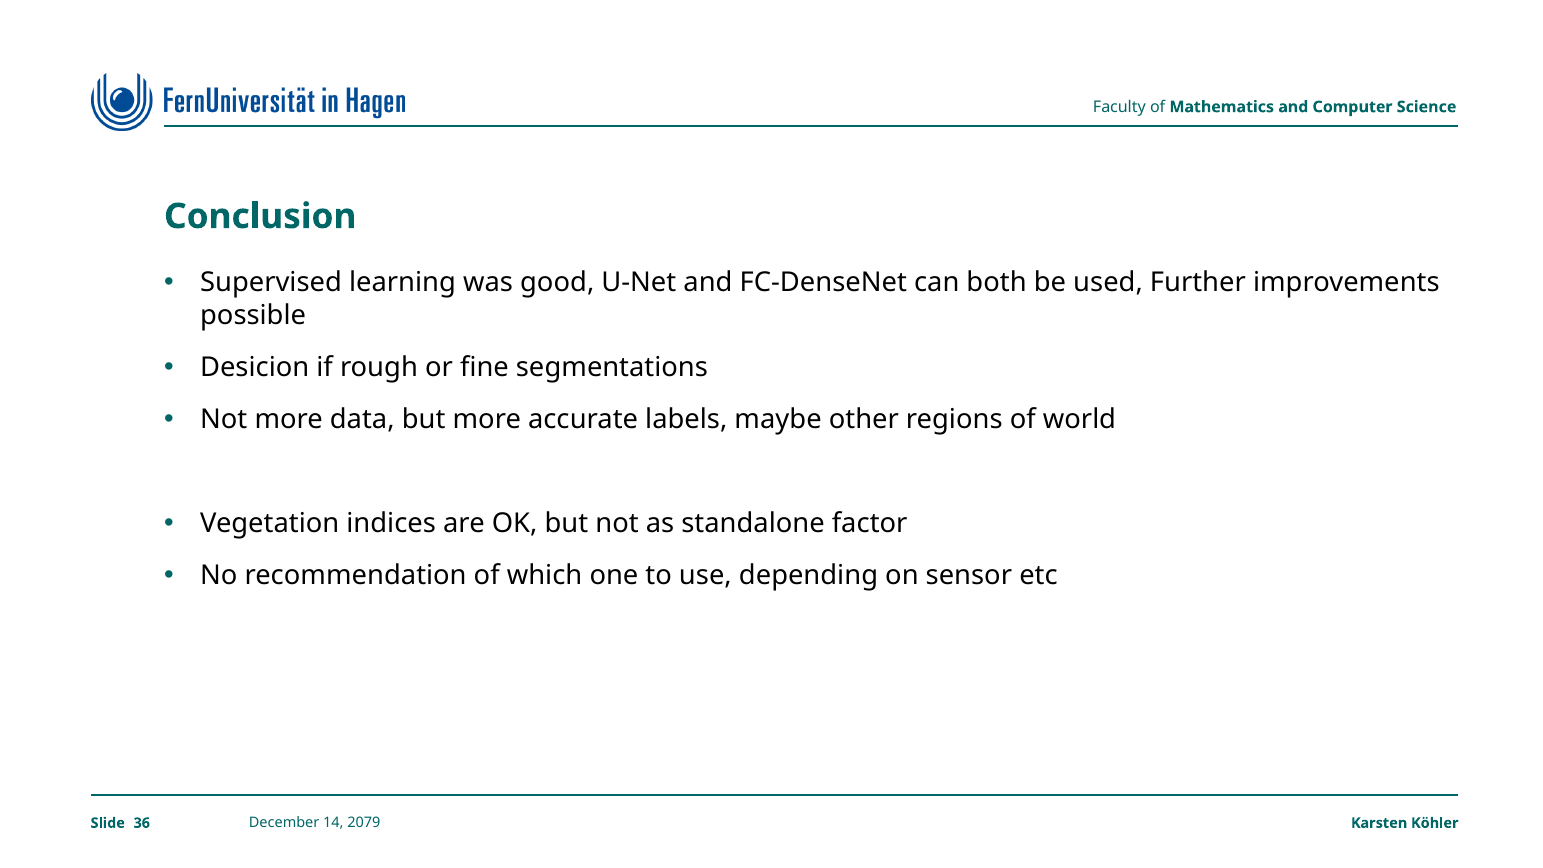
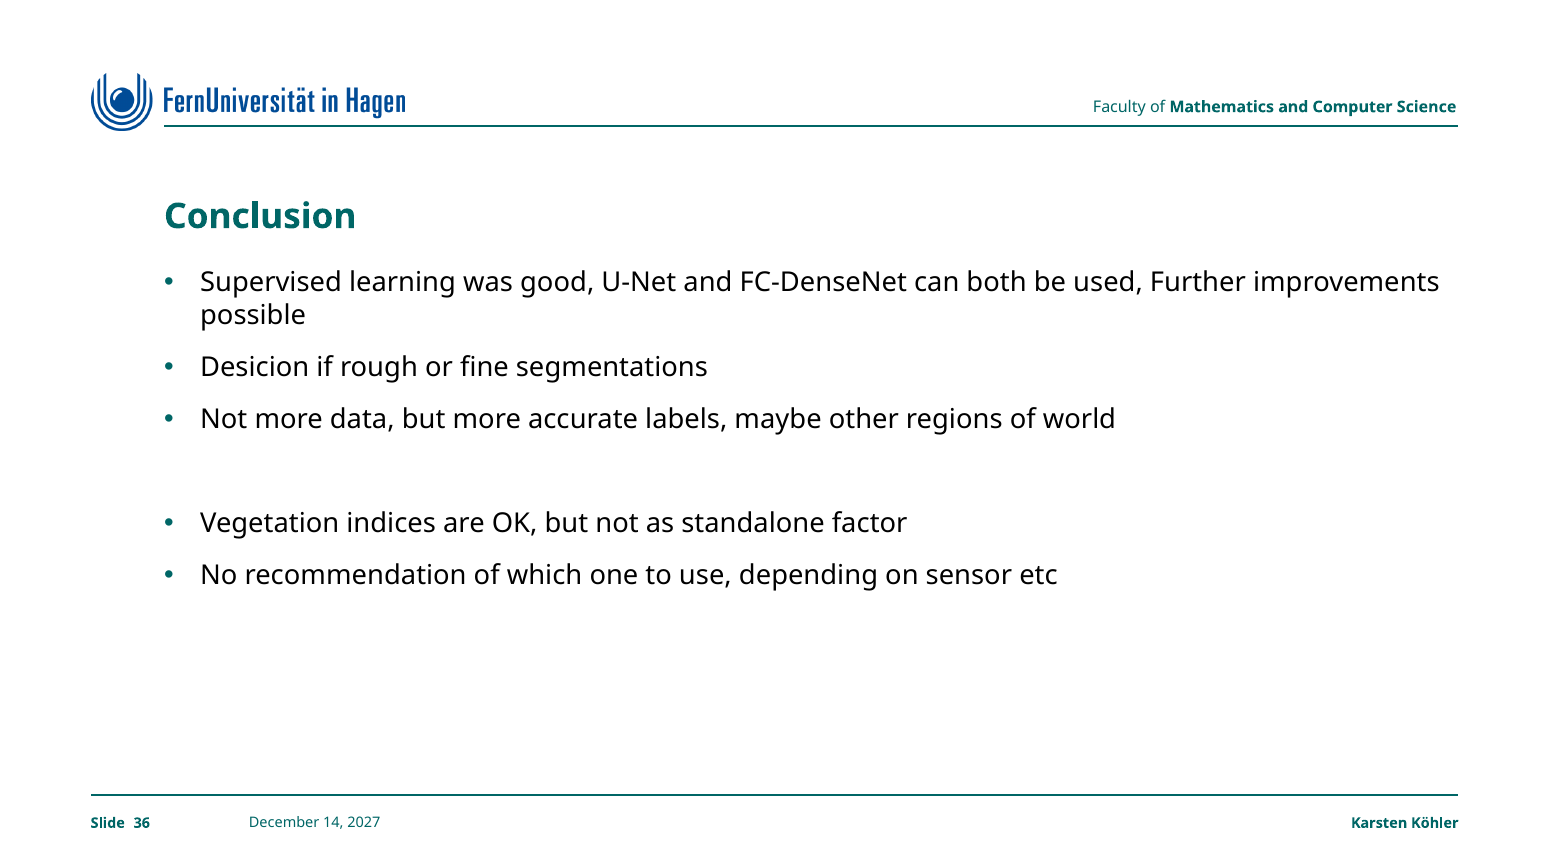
2079: 2079 -> 2027
